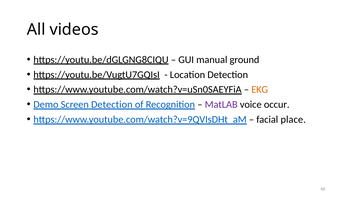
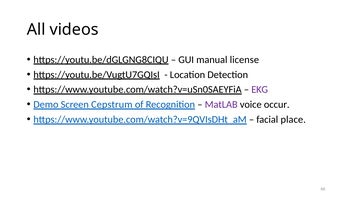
ground: ground -> license
EKG colour: orange -> purple
Screen Detection: Detection -> Cepstrum
